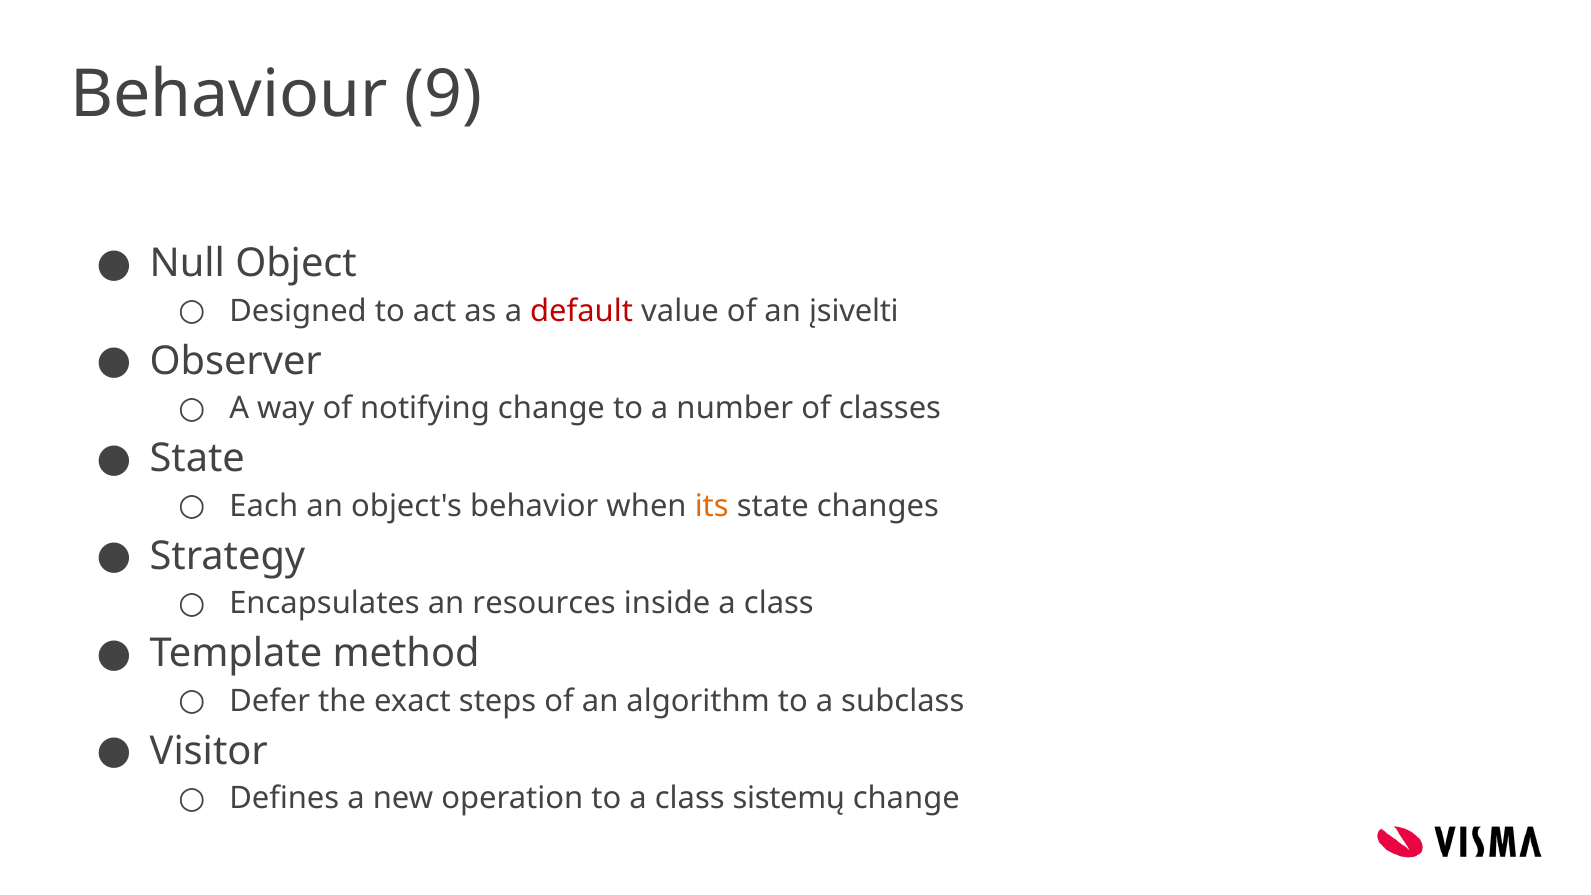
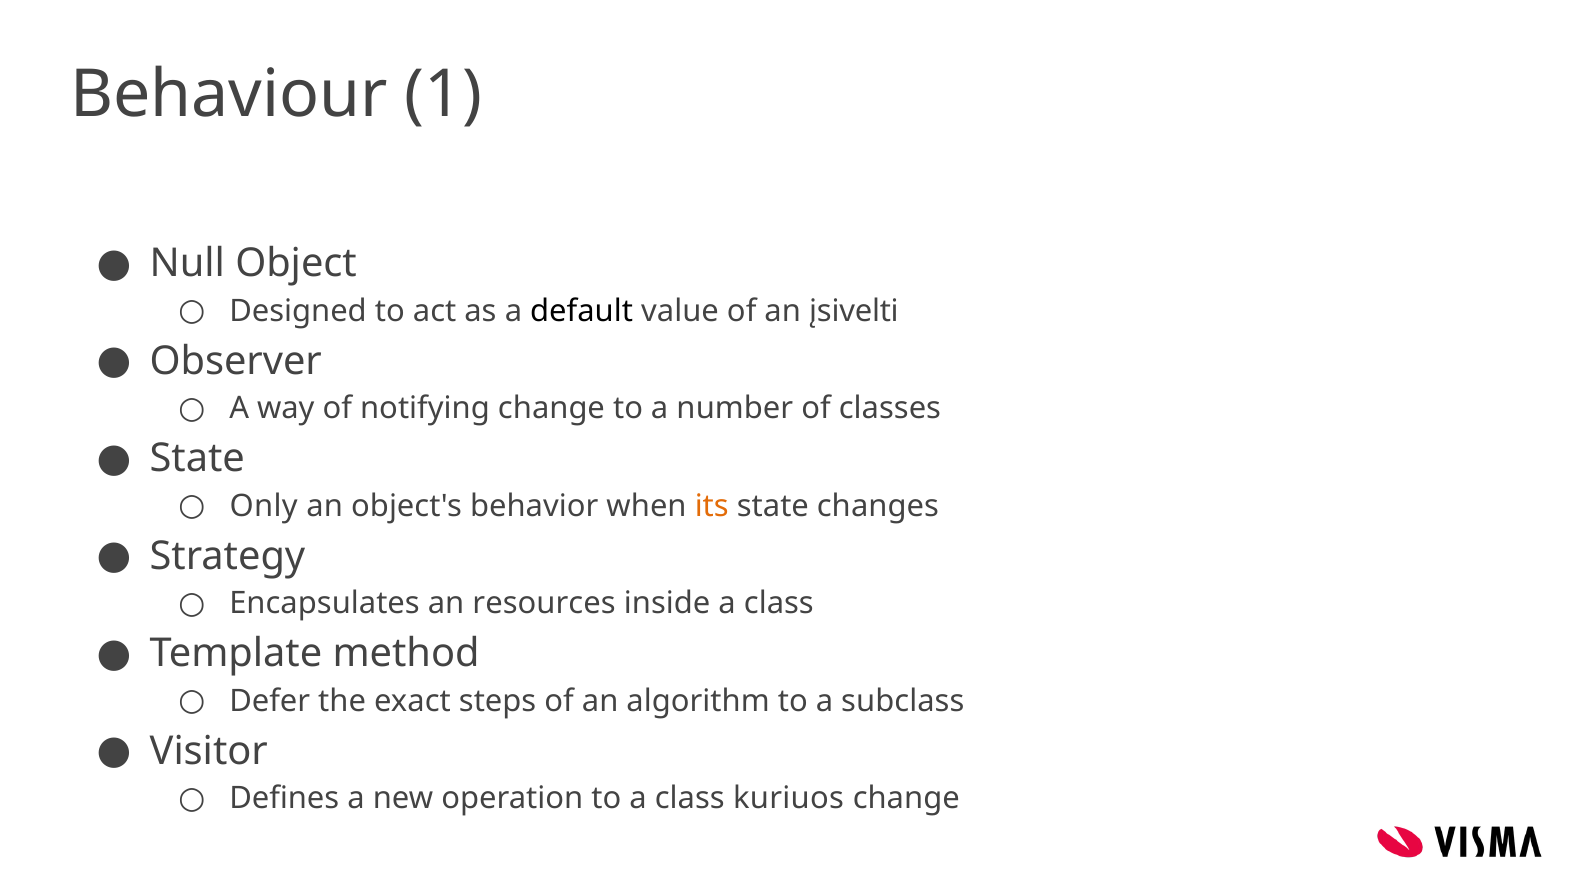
9: 9 -> 1
default colour: red -> black
Each: Each -> Only
sistemų: sistemų -> kuriuos
